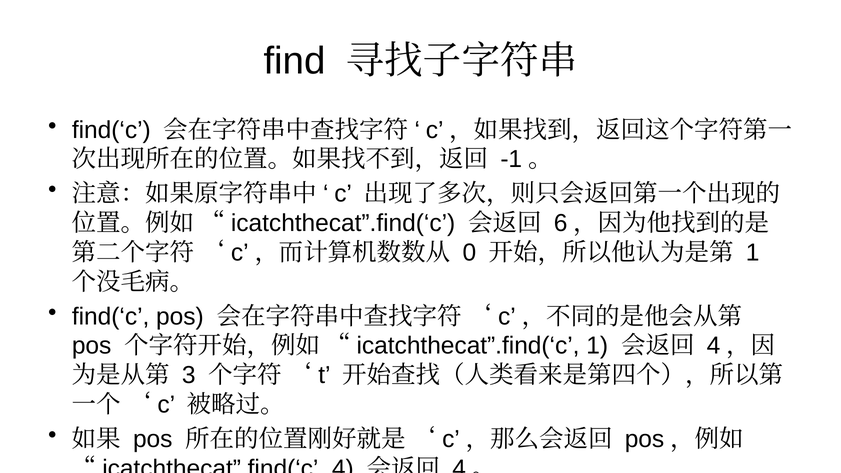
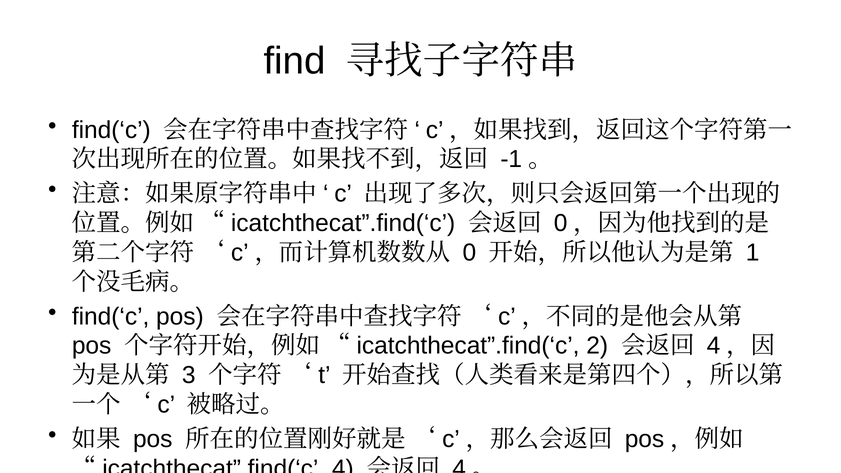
6 at (561, 223): 6 -> 0
icatchthecat”.find(‘c 1: 1 -> 2
